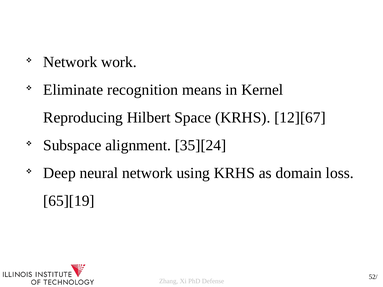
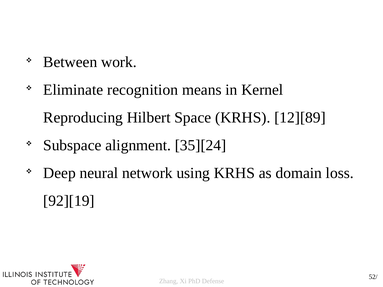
Network at (70, 62): Network -> Between
12][67: 12][67 -> 12][89
65][19: 65][19 -> 92][19
